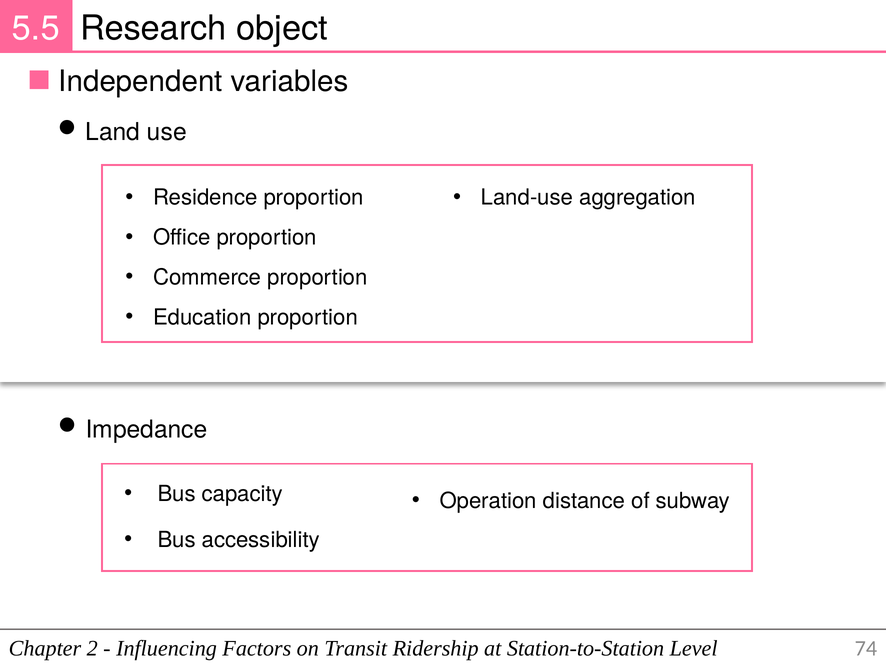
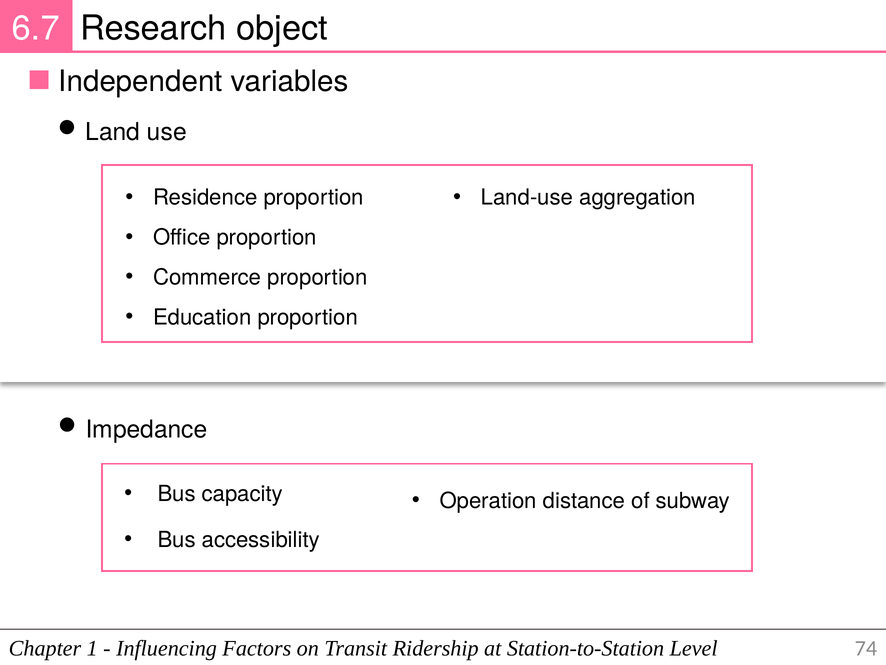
5.5: 5.5 -> 6.7
2: 2 -> 1
